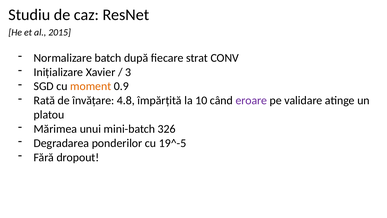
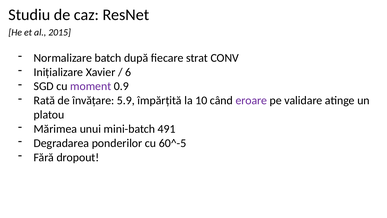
3: 3 -> 6
moment colour: orange -> purple
4.8: 4.8 -> 5.9
326: 326 -> 491
19^-5: 19^-5 -> 60^-5
